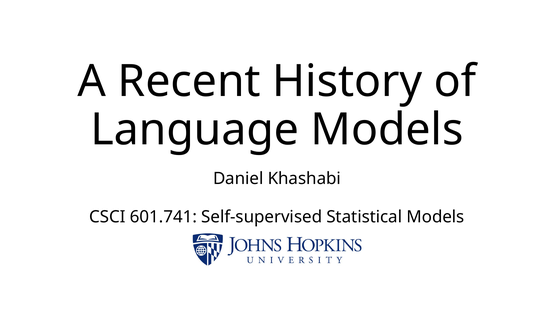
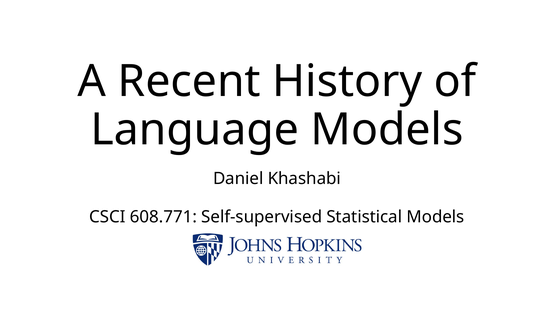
601.741: 601.741 -> 608.771
